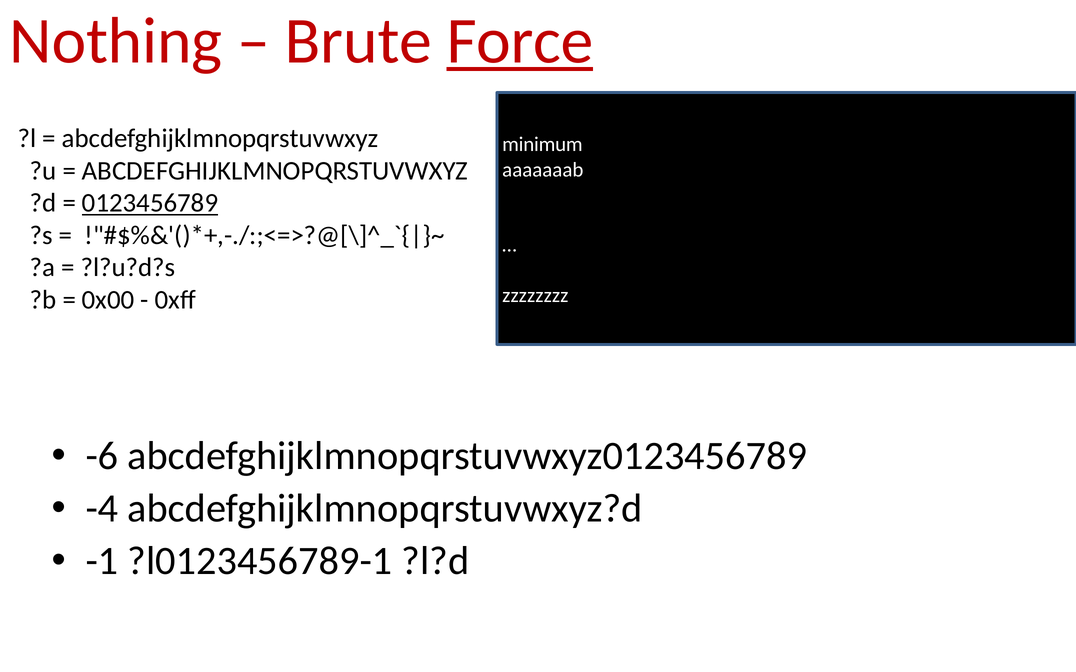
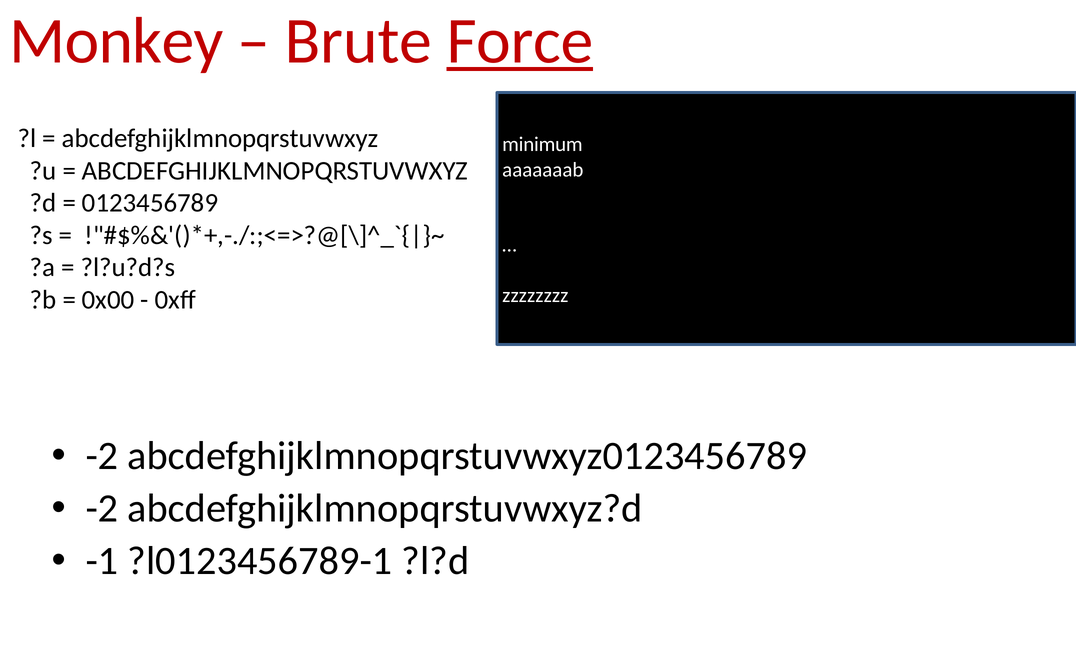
Nothing: Nothing -> Monkey
0123456789 underline: present -> none
-6 at (102, 456): -6 -> -2
-4 at (102, 509): -4 -> -2
